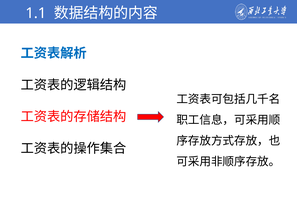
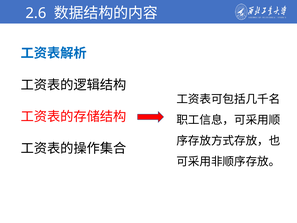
1.1: 1.1 -> 2.6
